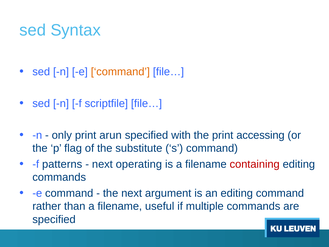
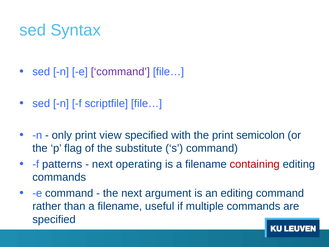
command at (120, 72) colour: orange -> purple
arun: arun -> view
accessing: accessing -> semicolon
